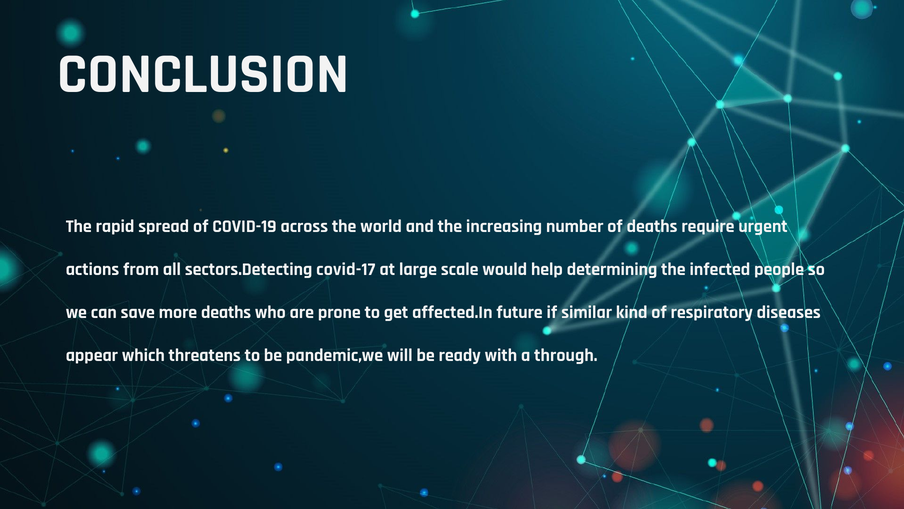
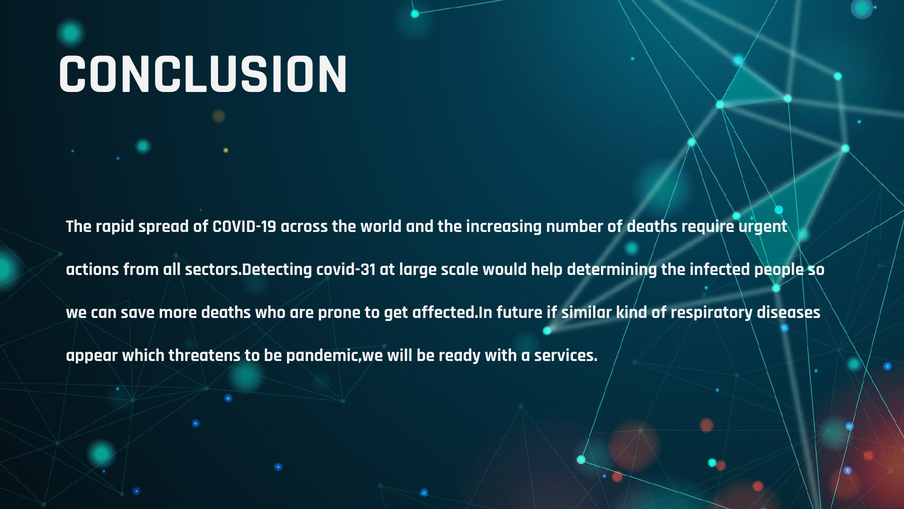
covid-17: covid-17 -> covid-31
through: through -> services
